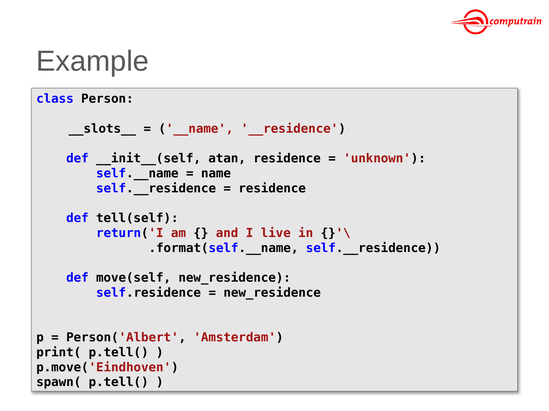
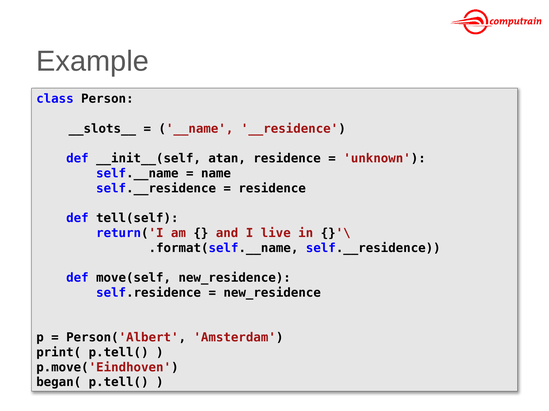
spawn(: spawn( -> began(
